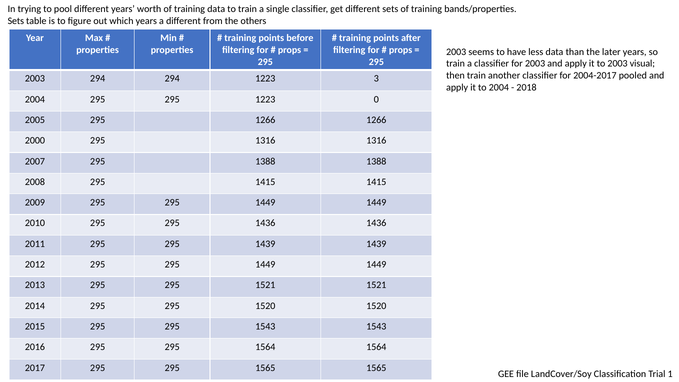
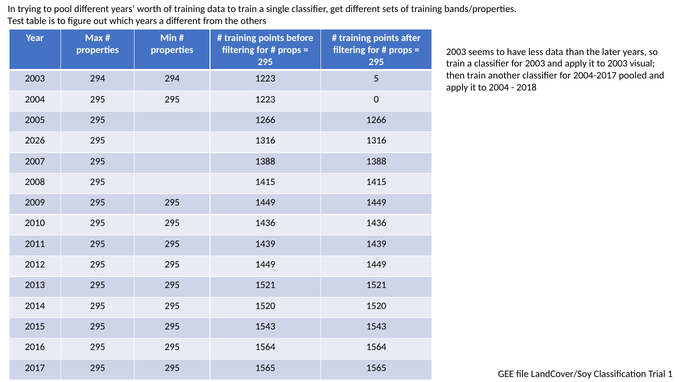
Sets at (16, 21): Sets -> Test
3: 3 -> 5
2000: 2000 -> 2026
